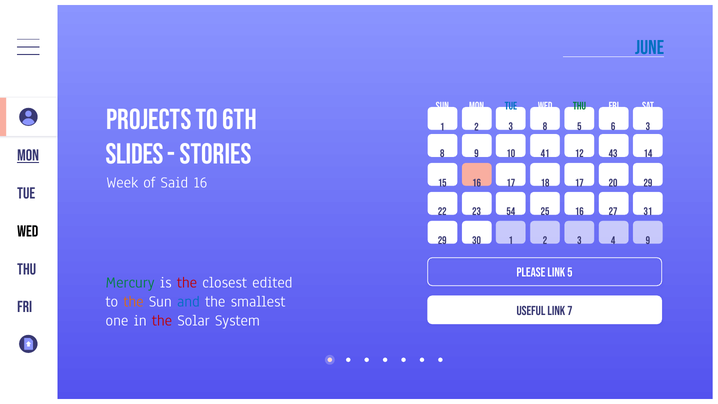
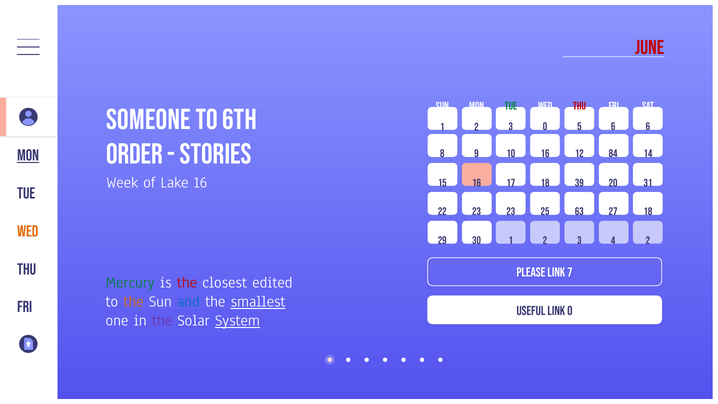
JUNE colour: blue -> red
TUE at (511, 106) colour: blue -> green
THU at (579, 106) colour: green -> red
PROJECTS: PROJECTS -> SOMEONE
2 8: 8 -> 0
6 3: 3 -> 6
Slides: Slides -> Order
10 41: 41 -> 16
43: 43 -> 84
Said: Said -> Lake
18 17: 17 -> 39
20 29: 29 -> 31
23 54: 54 -> 23
25 16: 16 -> 63
27 31: 31 -> 18
Wed at (28, 231) colour: black -> orange
4 9: 9 -> 2
link 5: 5 -> 7
smallest underline: none -> present
link 7: 7 -> 0
the at (162, 321) colour: red -> purple
System underline: none -> present
